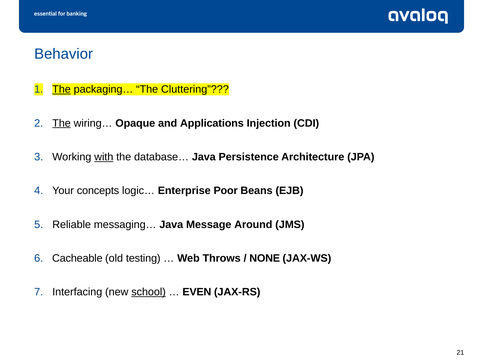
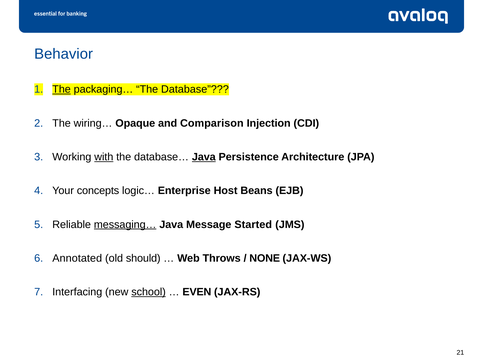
Cluttering: Cluttering -> Database
The at (62, 123) underline: present -> none
Applications: Applications -> Comparison
Java at (204, 157) underline: none -> present
Poor: Poor -> Host
messaging… underline: none -> present
Around: Around -> Started
Cacheable: Cacheable -> Annotated
testing: testing -> should
